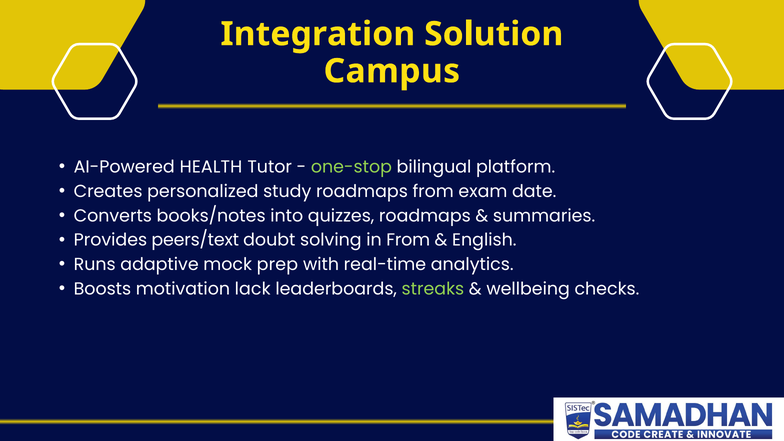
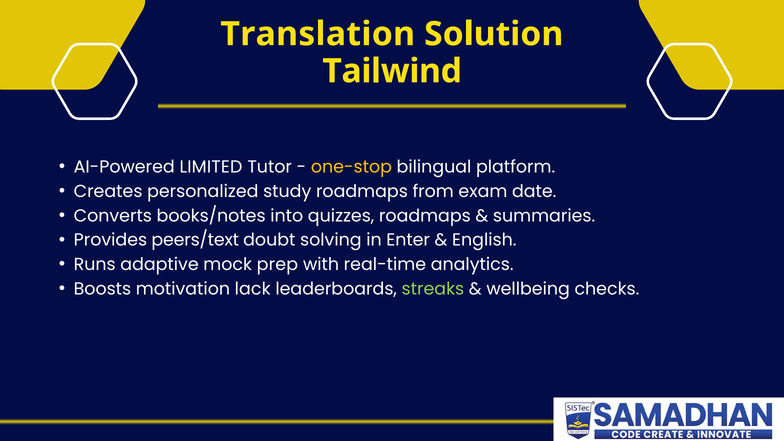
Integration: Integration -> Translation
Campus: Campus -> Tailwind
HEALTH: HEALTH -> LIMITED
one-stop colour: light green -> yellow
in From: From -> Enter
